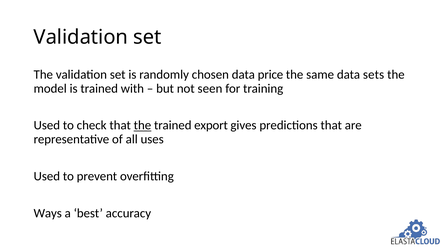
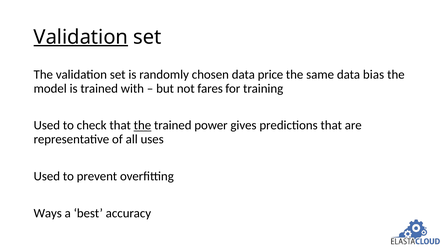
Validation at (81, 37) underline: none -> present
sets: sets -> bias
seen: seen -> fares
export: export -> power
